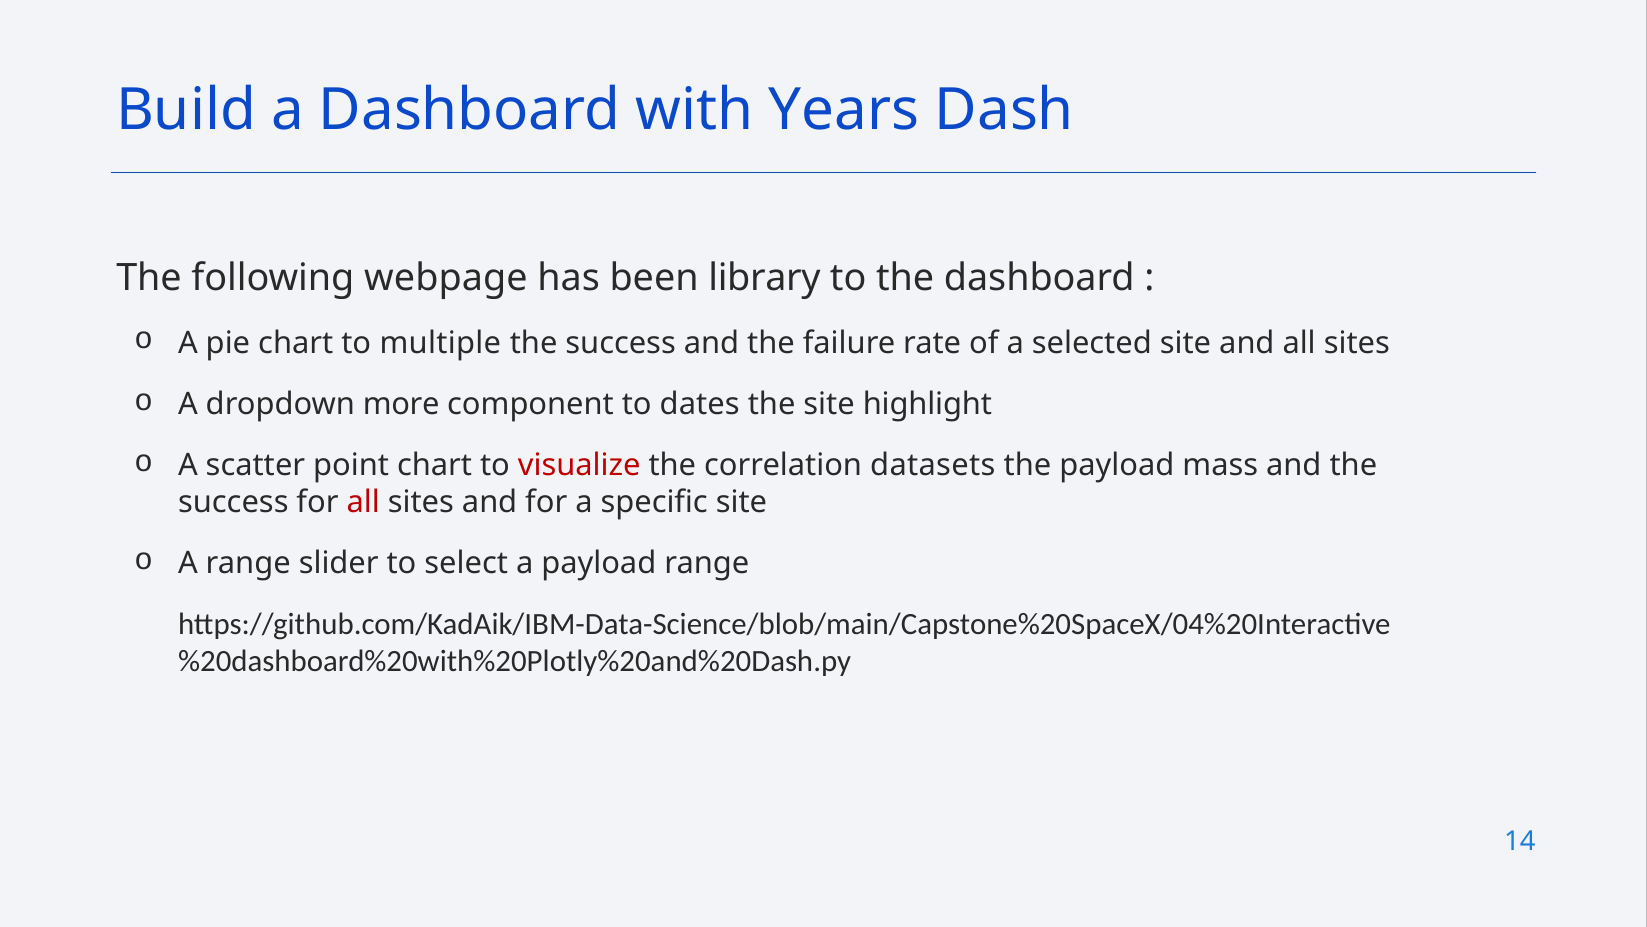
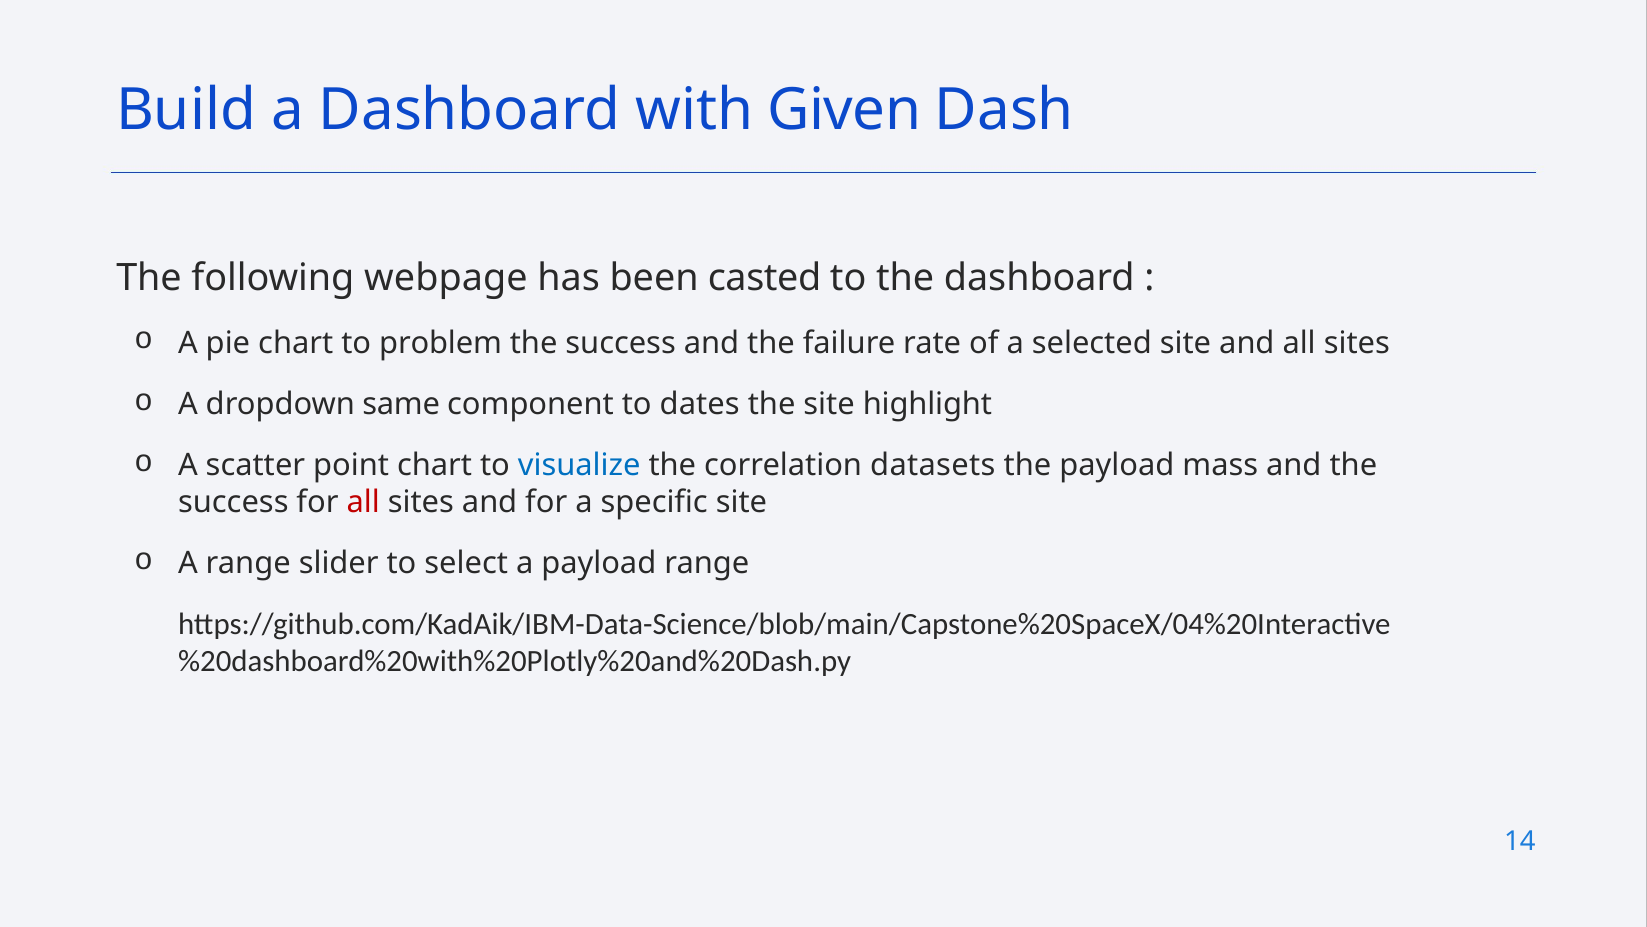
Years: Years -> Given
library: library -> casted
multiple: multiple -> problem
more: more -> same
visualize colour: red -> blue
